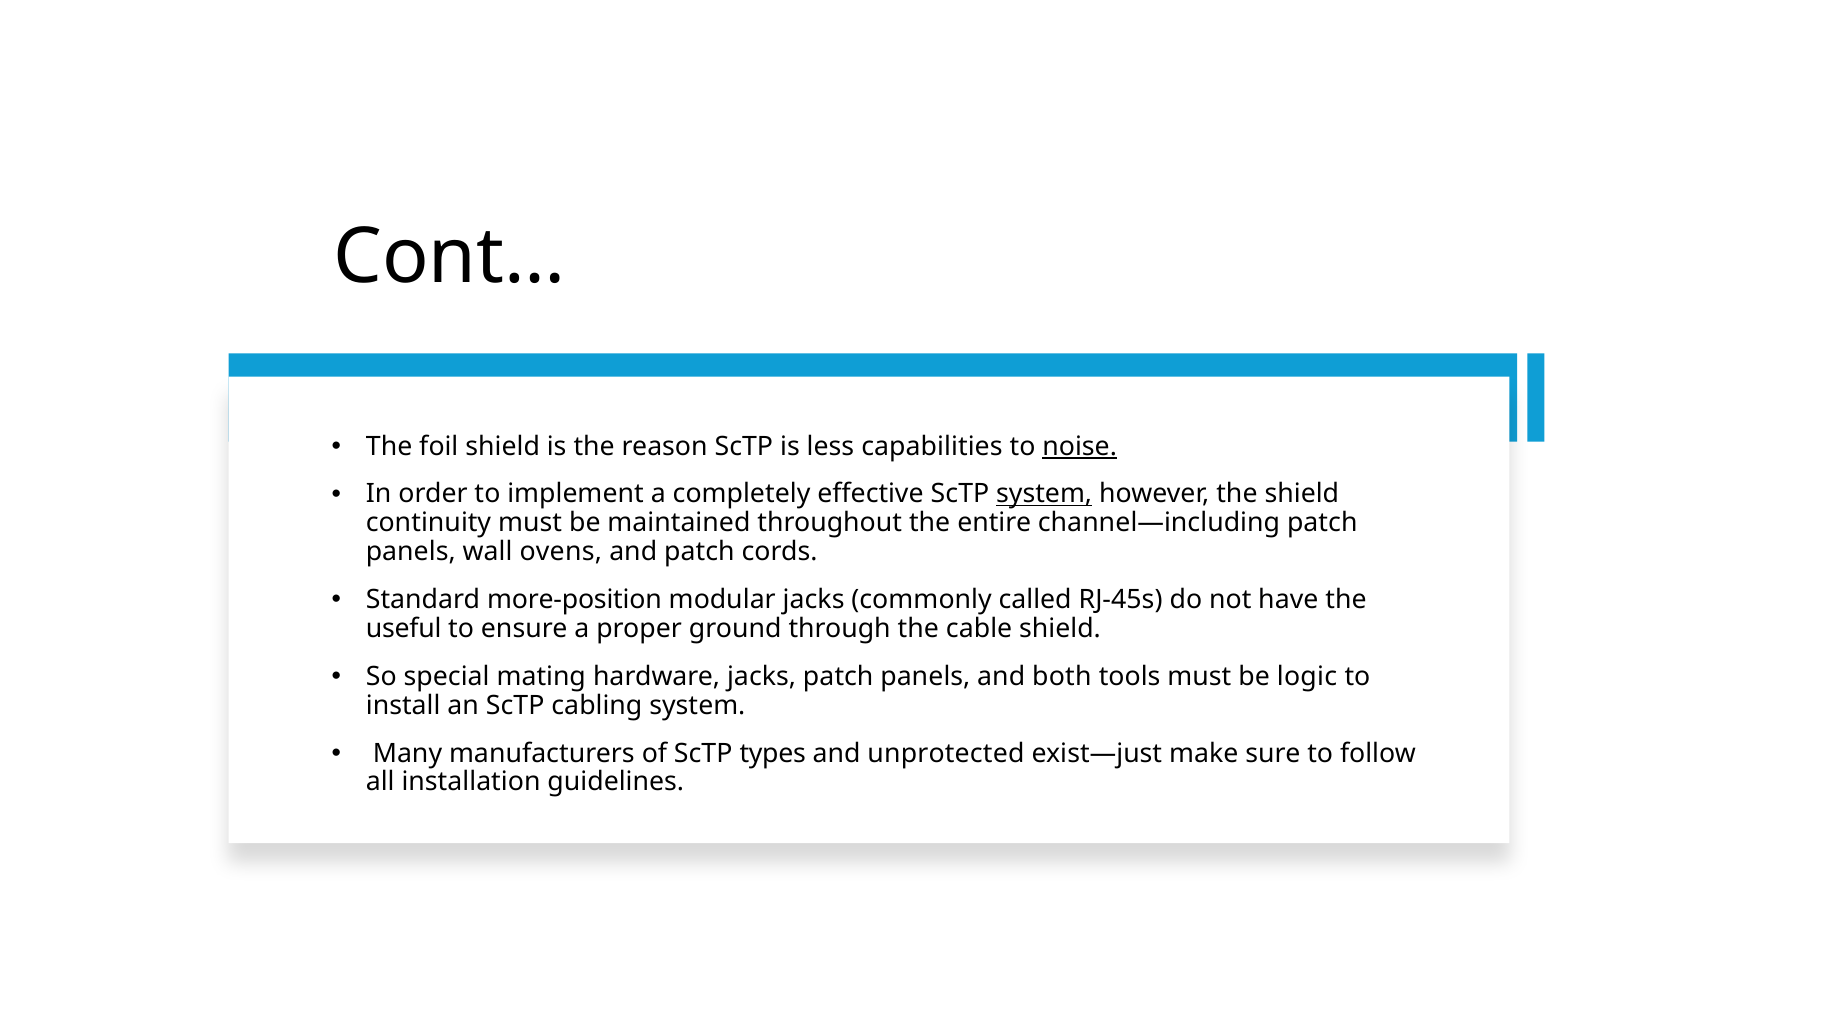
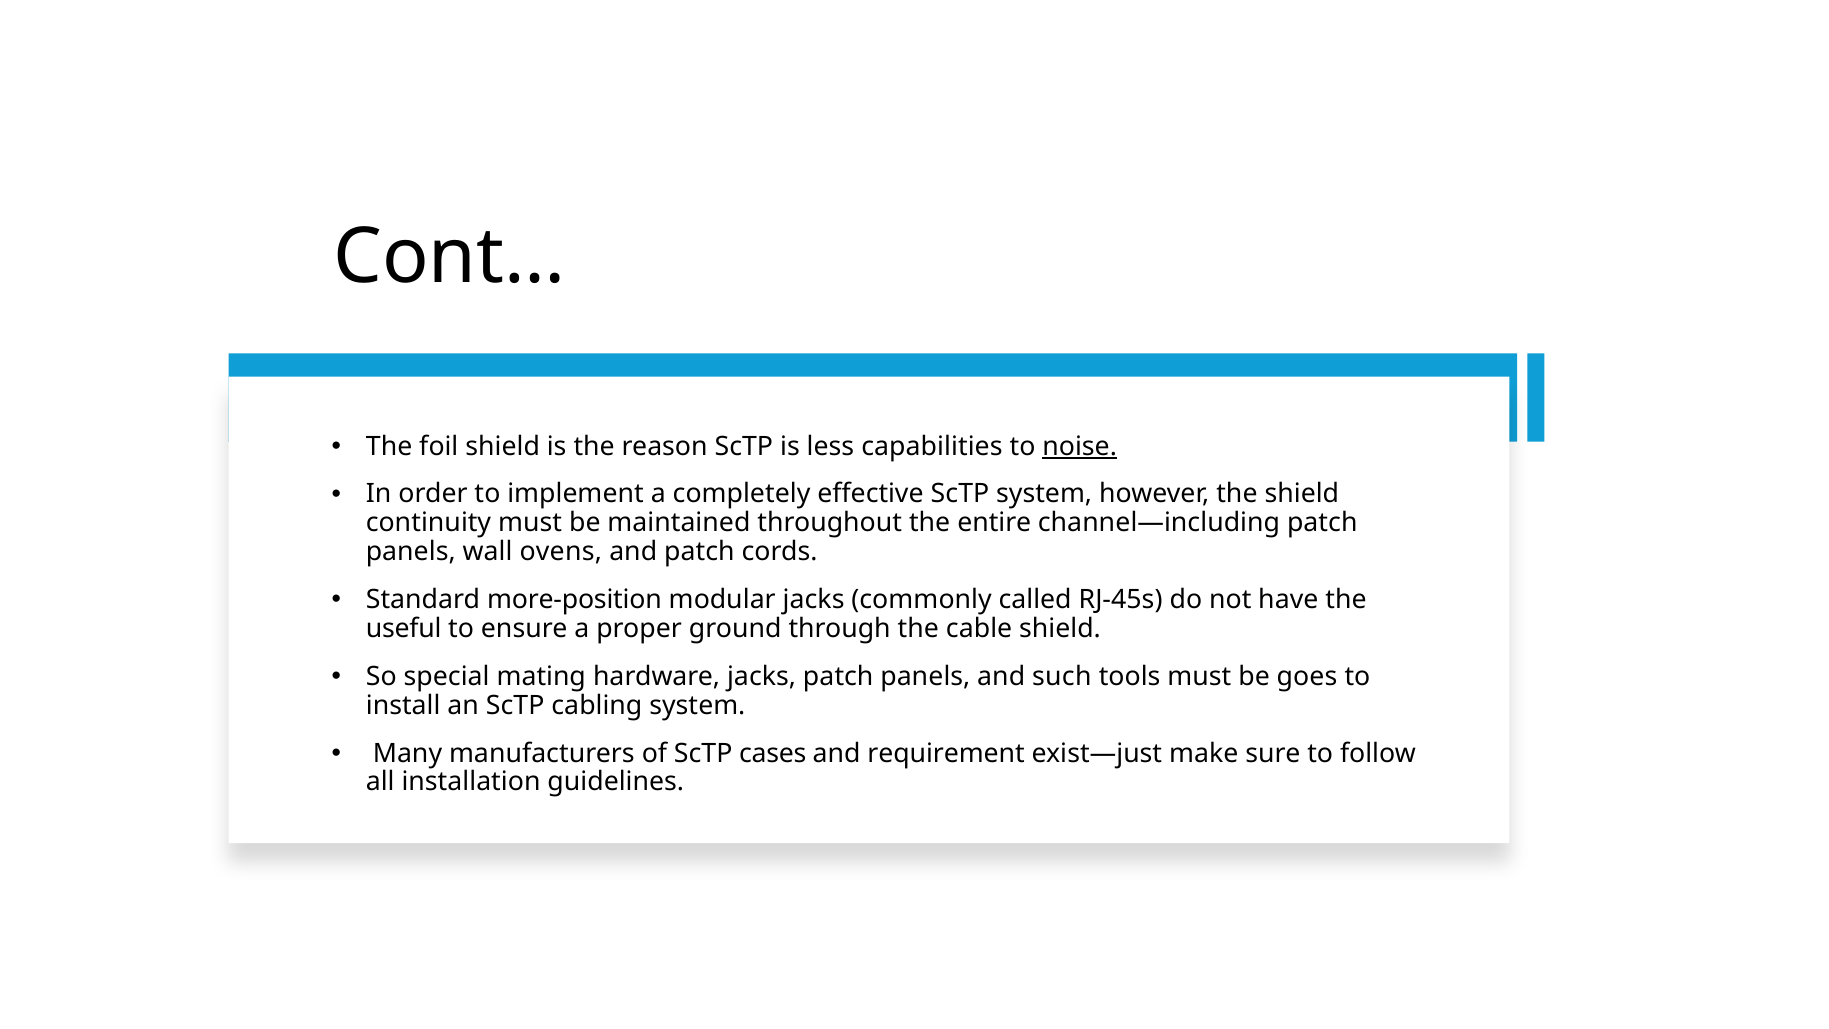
system at (1044, 494) underline: present -> none
both: both -> such
logic: logic -> goes
types: types -> cases
unprotected: unprotected -> requirement
